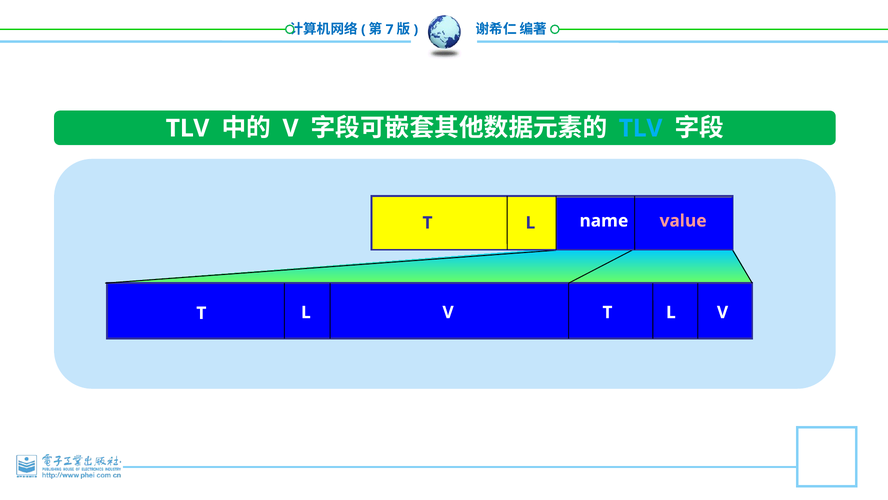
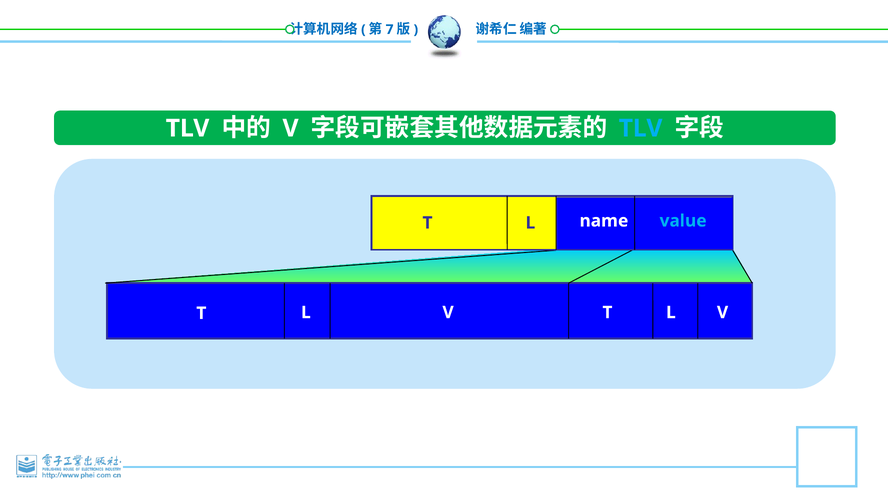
value colour: pink -> light blue
